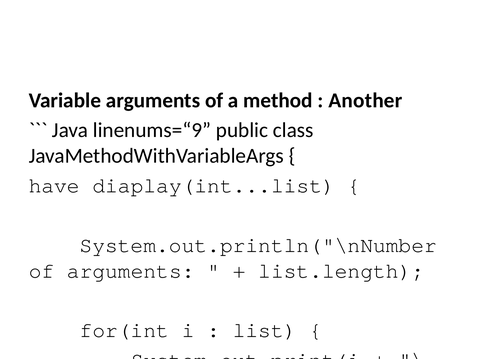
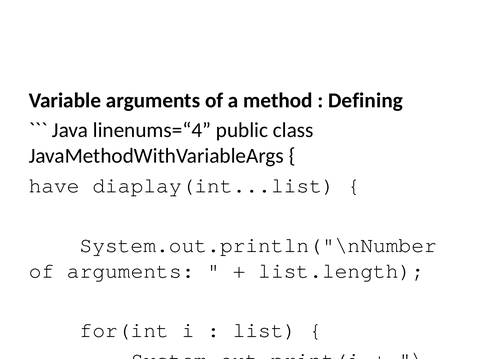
Another: Another -> Defining
linenums=“9: linenums=“9 -> linenums=“4
